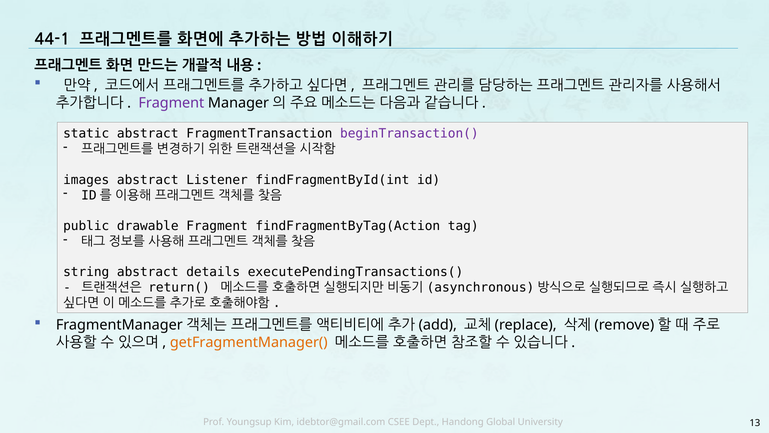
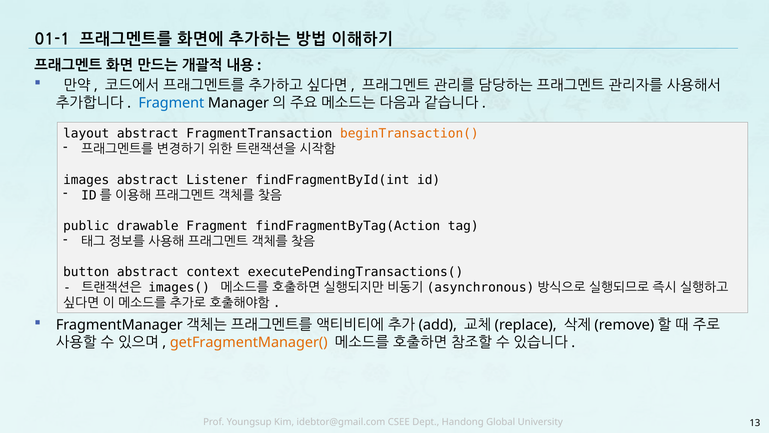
44-1: 44-1 -> 01-1
Fragment at (171, 103) colour: purple -> blue
static: static -> layout
beginTransaction( colour: purple -> orange
string: string -> button
details: details -> context
return(: return( -> images(
